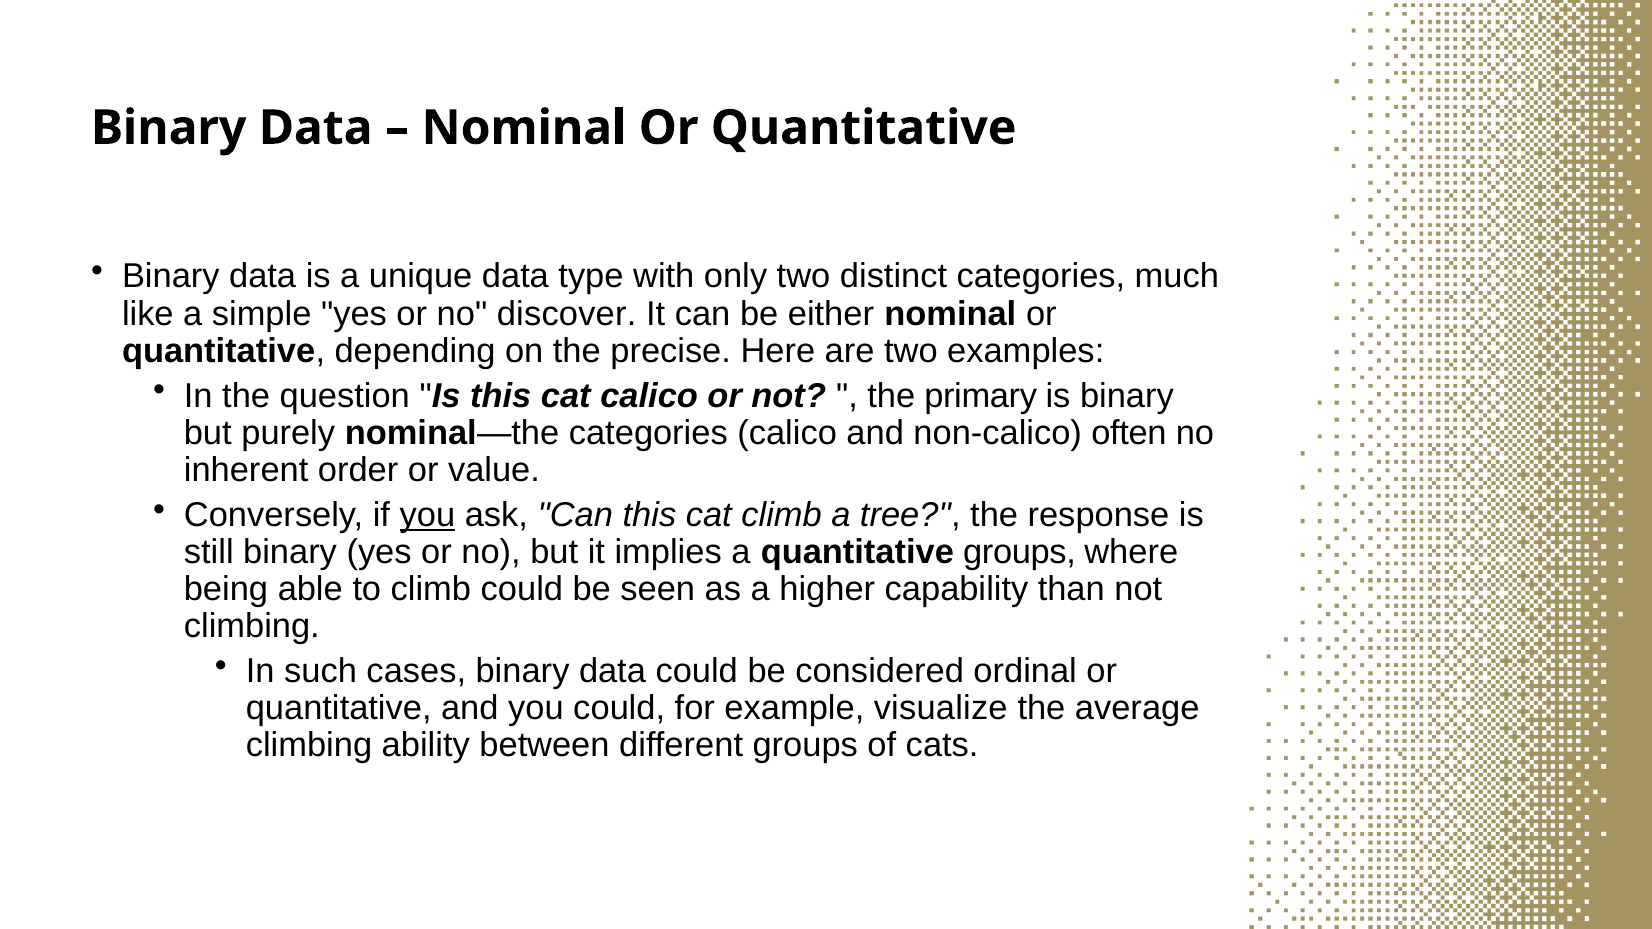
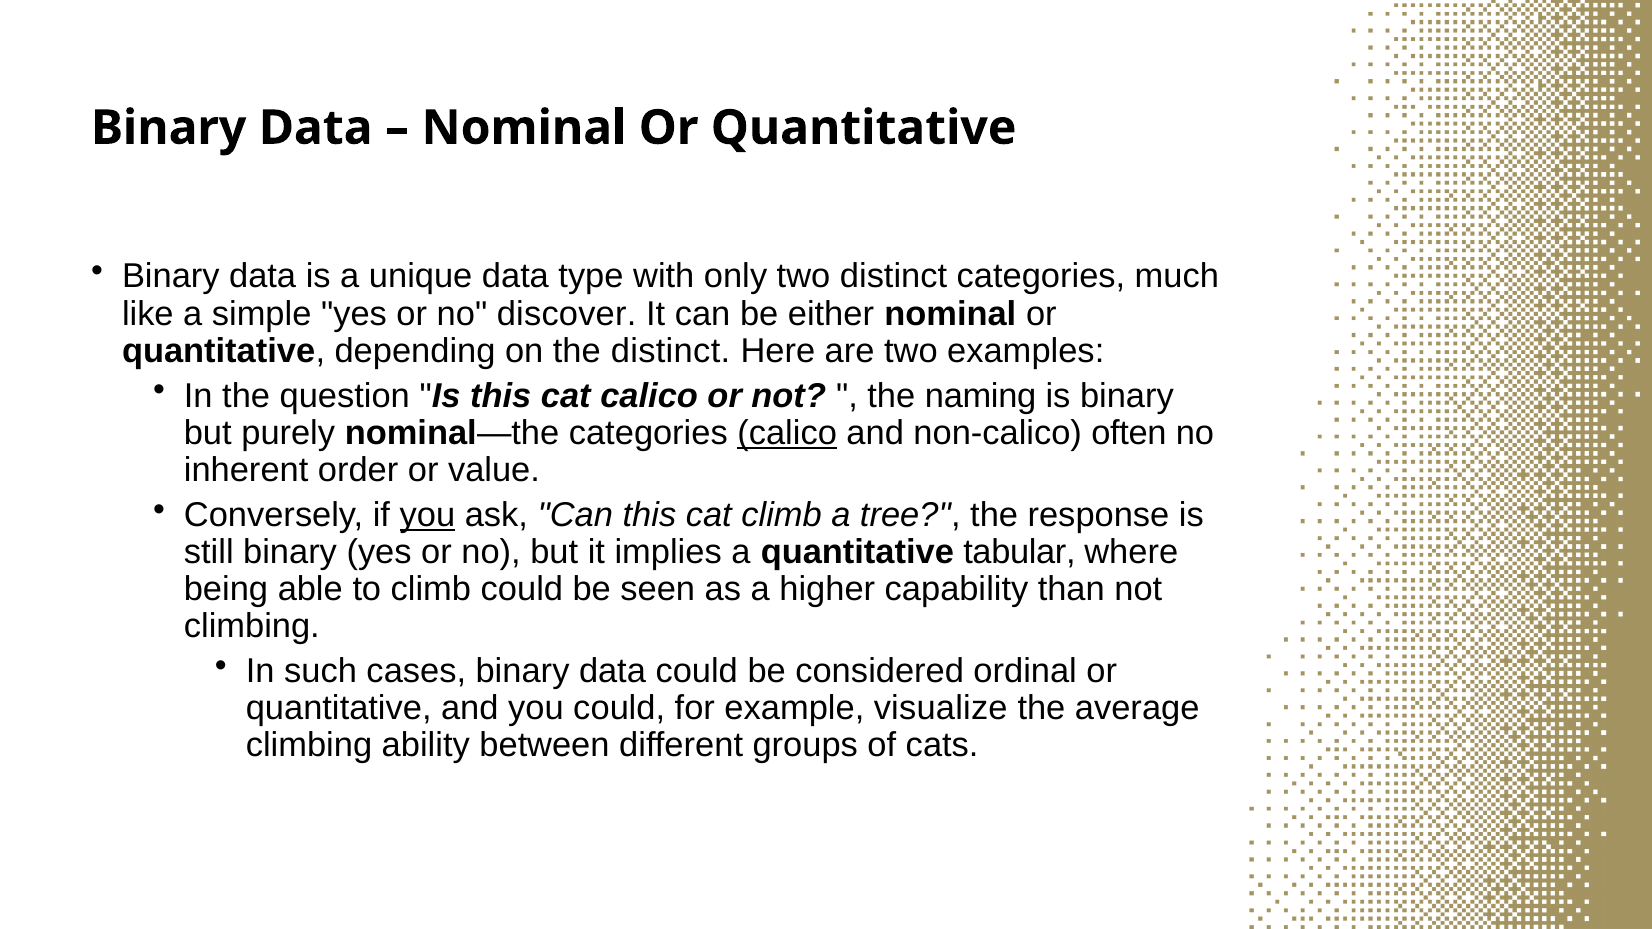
the precise: precise -> distinct
primary: primary -> naming
calico at (787, 433) underline: none -> present
quantitative groups: groups -> tabular
